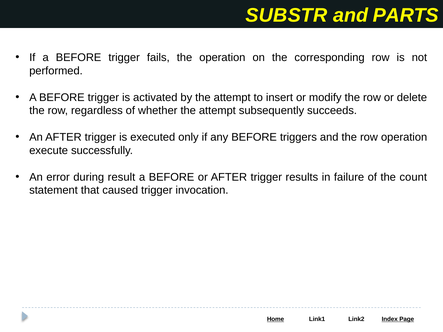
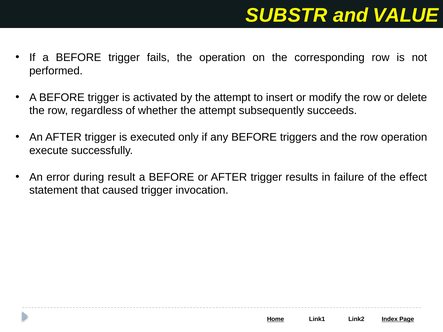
PARTS: PARTS -> VALUE
count: count -> effect
